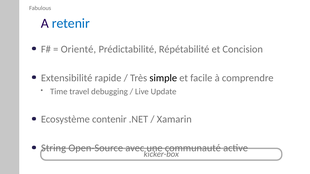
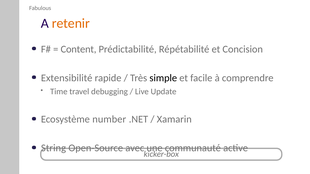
retenir colour: blue -> orange
Orienté: Orienté -> Content
contenir: contenir -> number
